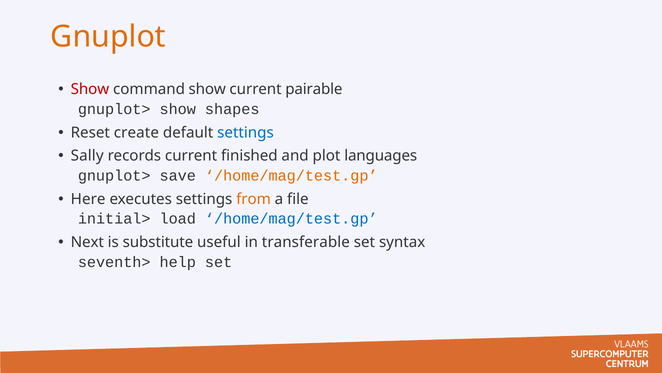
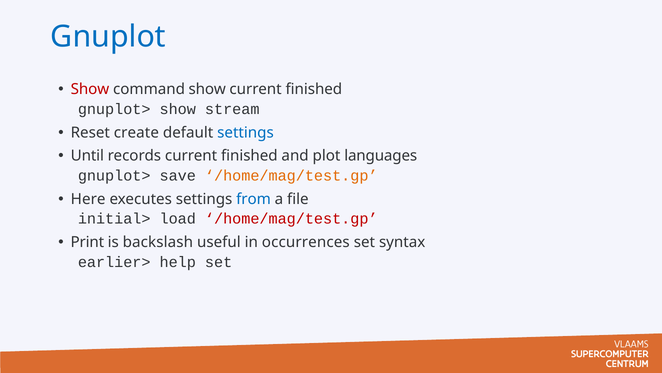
Gnuplot colour: orange -> blue
pairable at (314, 89): pairable -> finished
shapes: shapes -> stream
Sally: Sally -> Until
from colour: orange -> blue
/home/mag/test.gp at (291, 219) colour: blue -> red
Next: Next -> Print
substitute: substitute -> backslash
transferable: transferable -> occurrences
seventh>: seventh> -> earlier>
